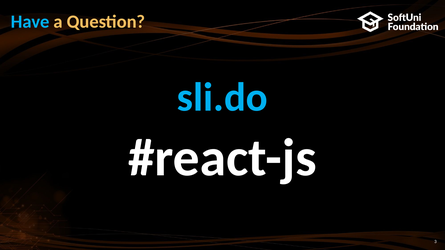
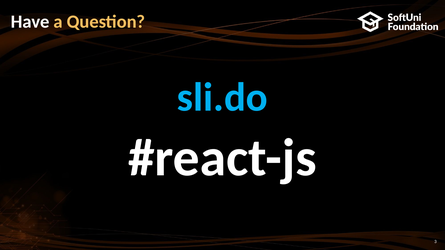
Have colour: light blue -> white
